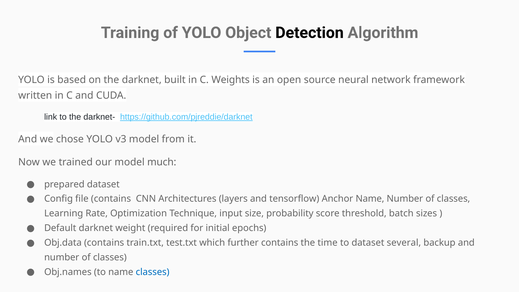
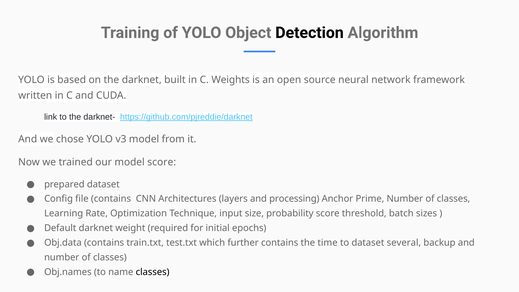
model much: much -> score
tensorflow: tensorflow -> processing
Anchor Name: Name -> Prime
classes at (153, 272) colour: blue -> black
